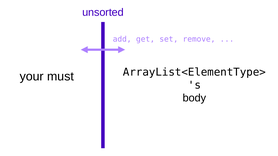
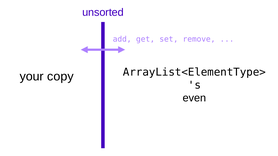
must: must -> copy
body: body -> even
